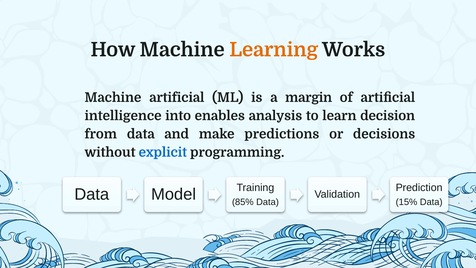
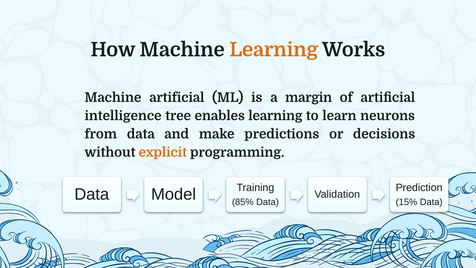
into: into -> tree
enables analysis: analysis -> learning
decision: decision -> neurons
explicit colour: blue -> orange
